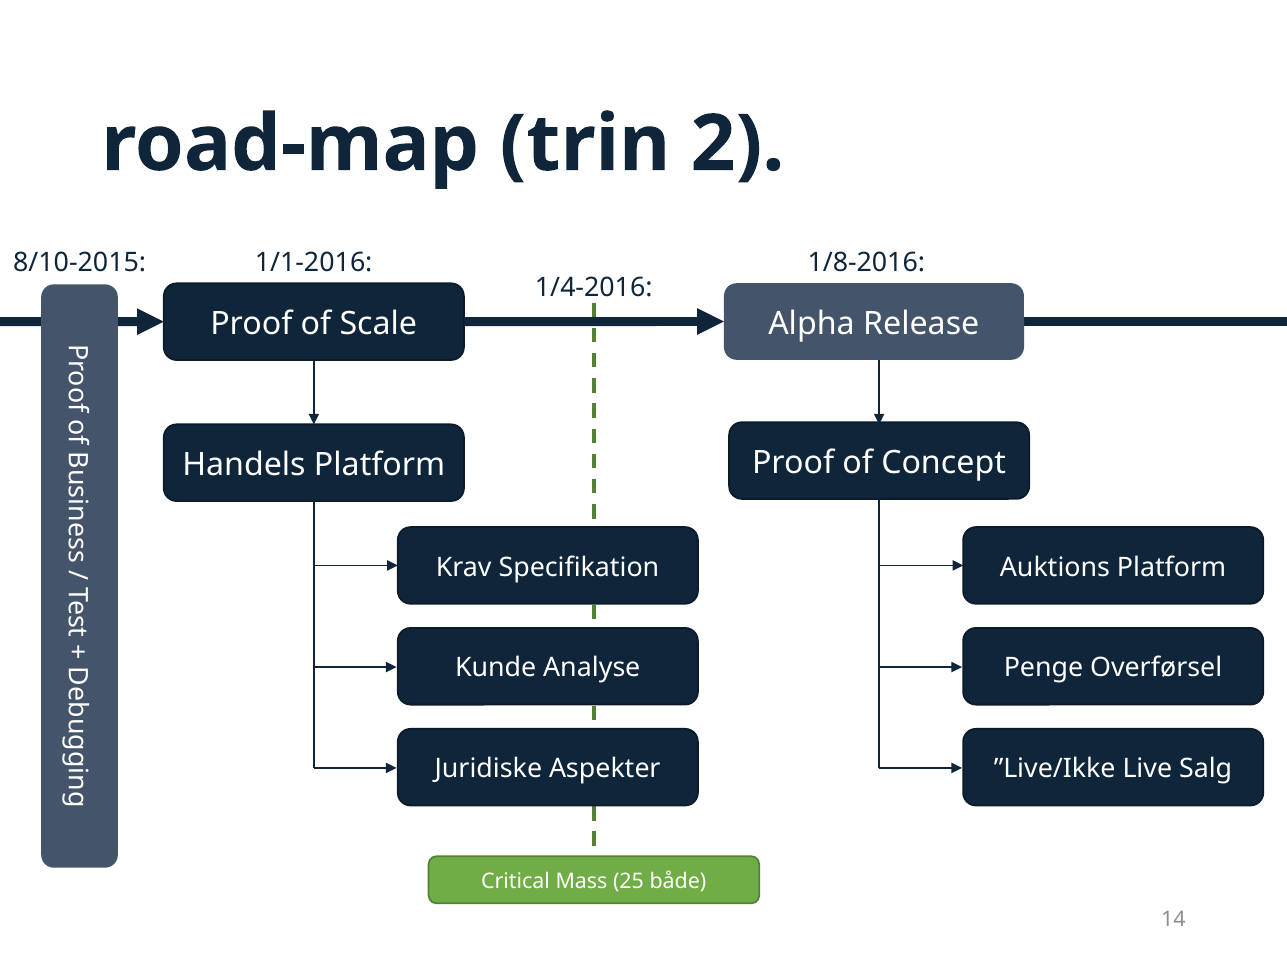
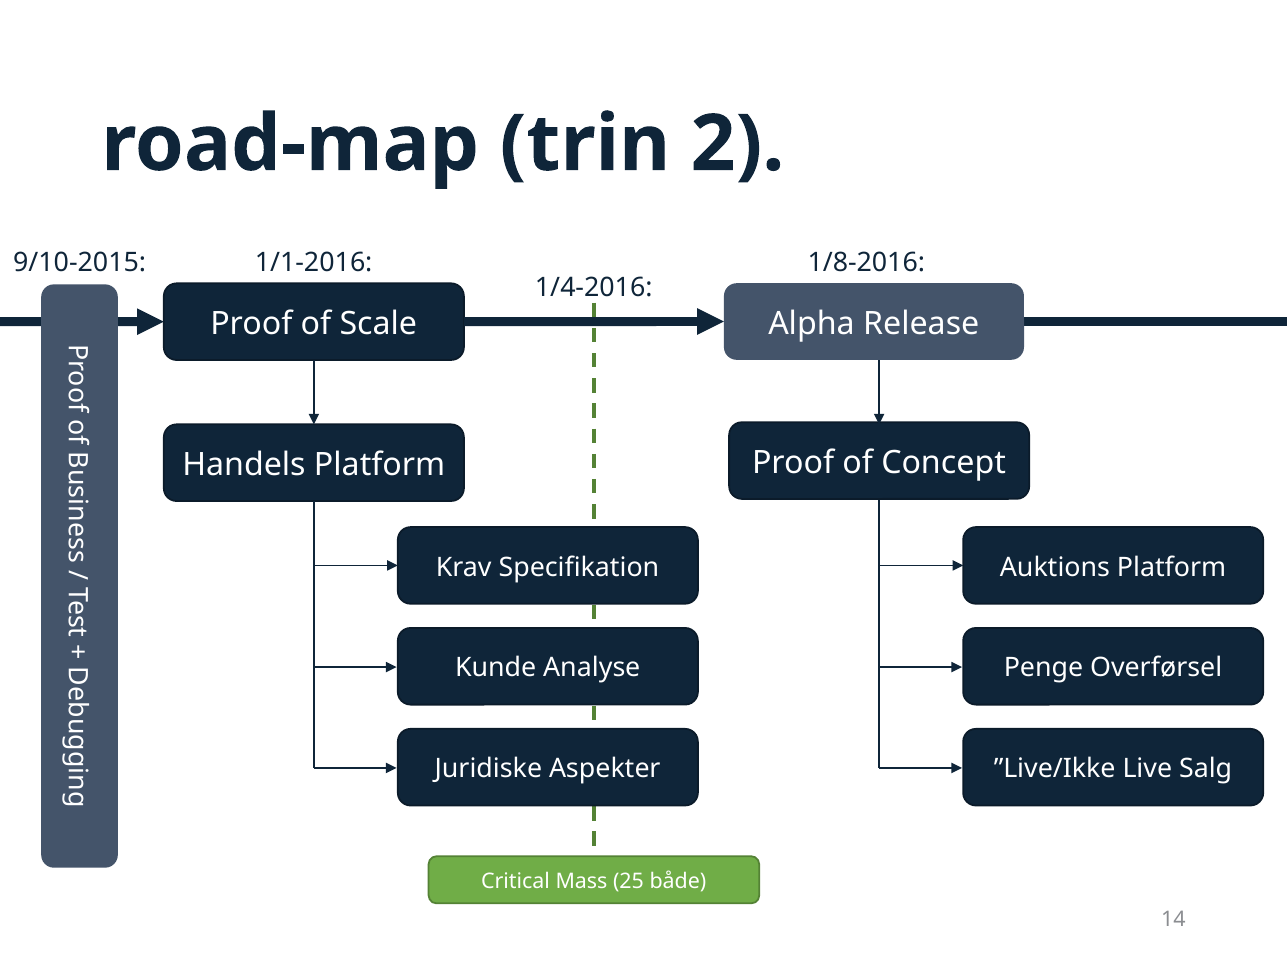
8/10-2015: 8/10-2015 -> 9/10-2015
